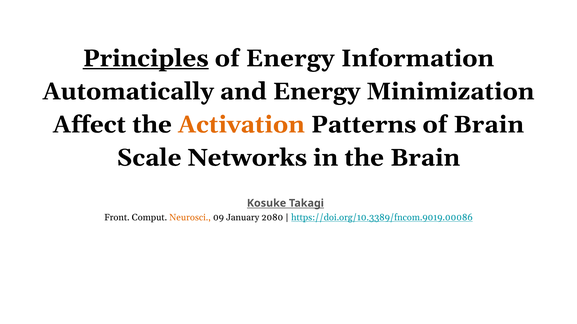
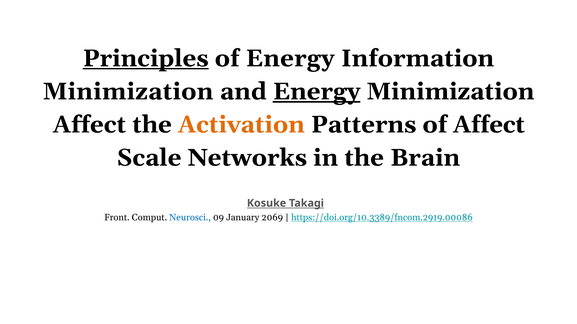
Automatically at (128, 92): Automatically -> Minimization
Energy at (317, 92) underline: none -> present
of Brain: Brain -> Affect
Neurosci colour: orange -> blue
2080: 2080 -> 2069
https://doi.org/10.3389/fncom.9019.00086: https://doi.org/10.3389/fncom.9019.00086 -> https://doi.org/10.3389/fncom.2919.00086
